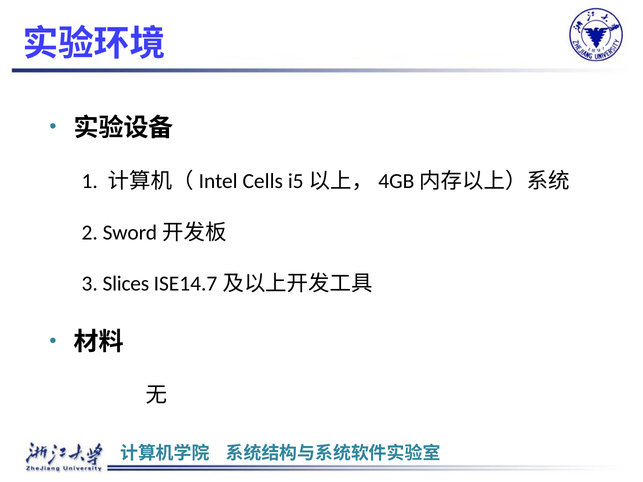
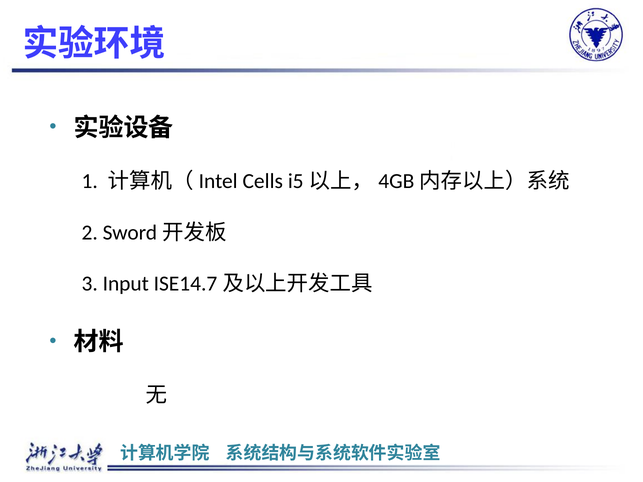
Slices: Slices -> Input
